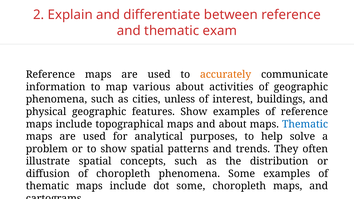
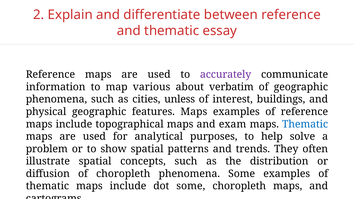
exam: exam -> essay
accurately colour: orange -> purple
activities: activities -> verbatim
features Show: Show -> Maps
and about: about -> exam
